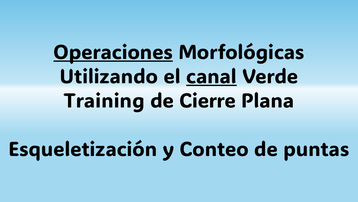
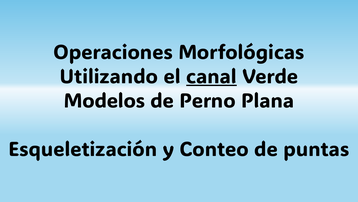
Operaciones underline: present -> none
Training: Training -> Modelos
Cierre: Cierre -> Perno
